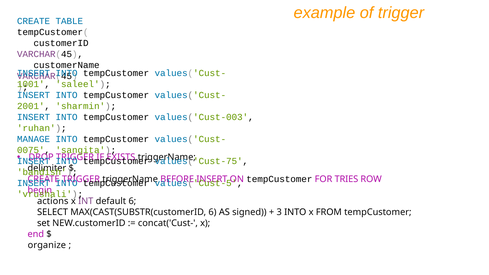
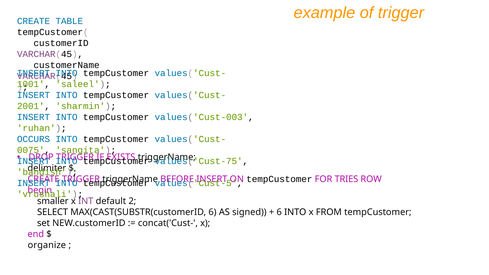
MANAGE: MANAGE -> OCCURS
actions: actions -> smaller
default 6: 6 -> 2
3 at (279, 212): 3 -> 6
